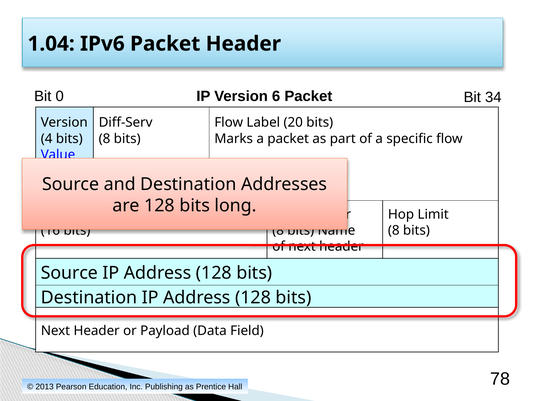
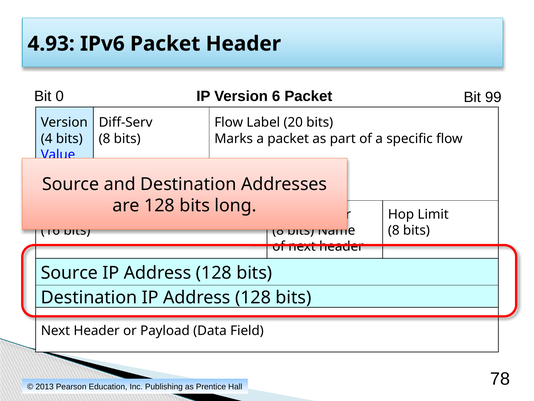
1.04: 1.04 -> 4.93
34: 34 -> 99
